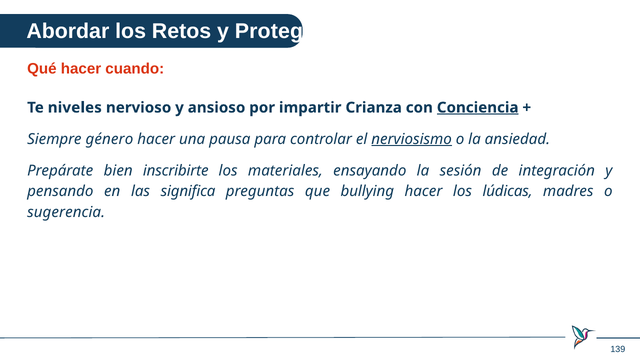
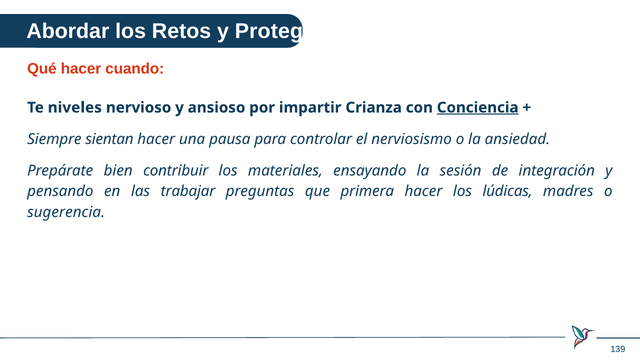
género: género -> sientan
nerviosismo underline: present -> none
inscribirte: inscribirte -> contribuir
significa: significa -> trabajar
bullying: bullying -> primera
